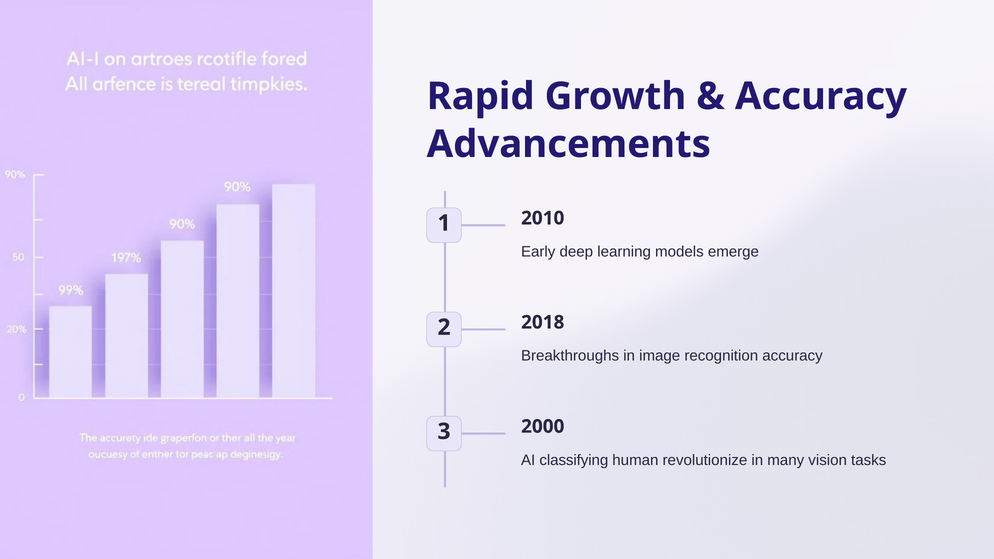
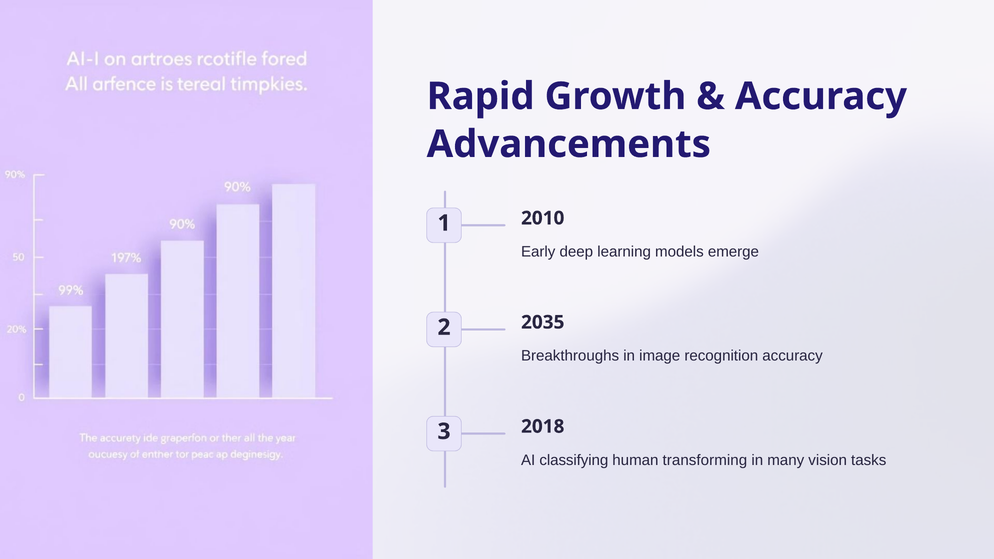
2018: 2018 -> 2035
2000: 2000 -> 2018
revolutionize: revolutionize -> transforming
